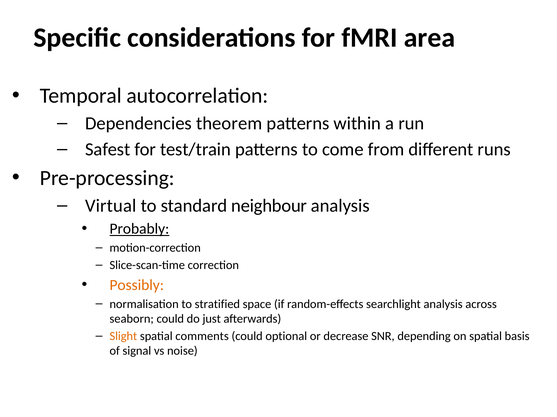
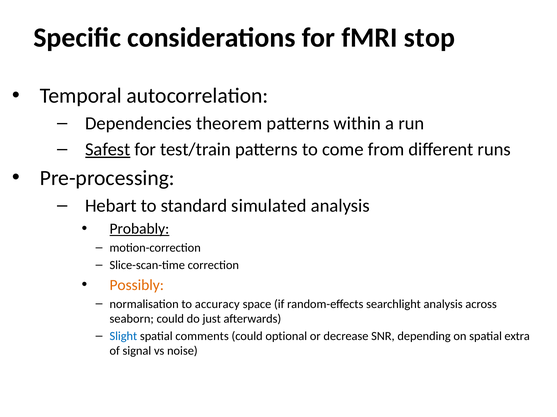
area: area -> stop
Safest underline: none -> present
Virtual: Virtual -> Hebart
neighbour: neighbour -> simulated
stratified: stratified -> accuracy
Slight colour: orange -> blue
basis: basis -> extra
